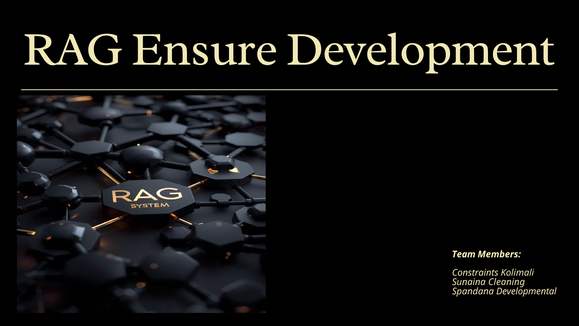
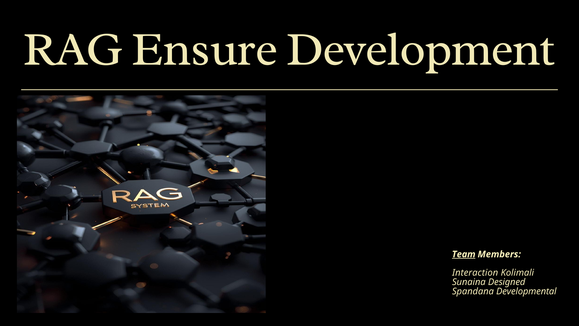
Team underline: none -> present
Constraints: Constraints -> Interaction
Cleaning: Cleaning -> Designed
